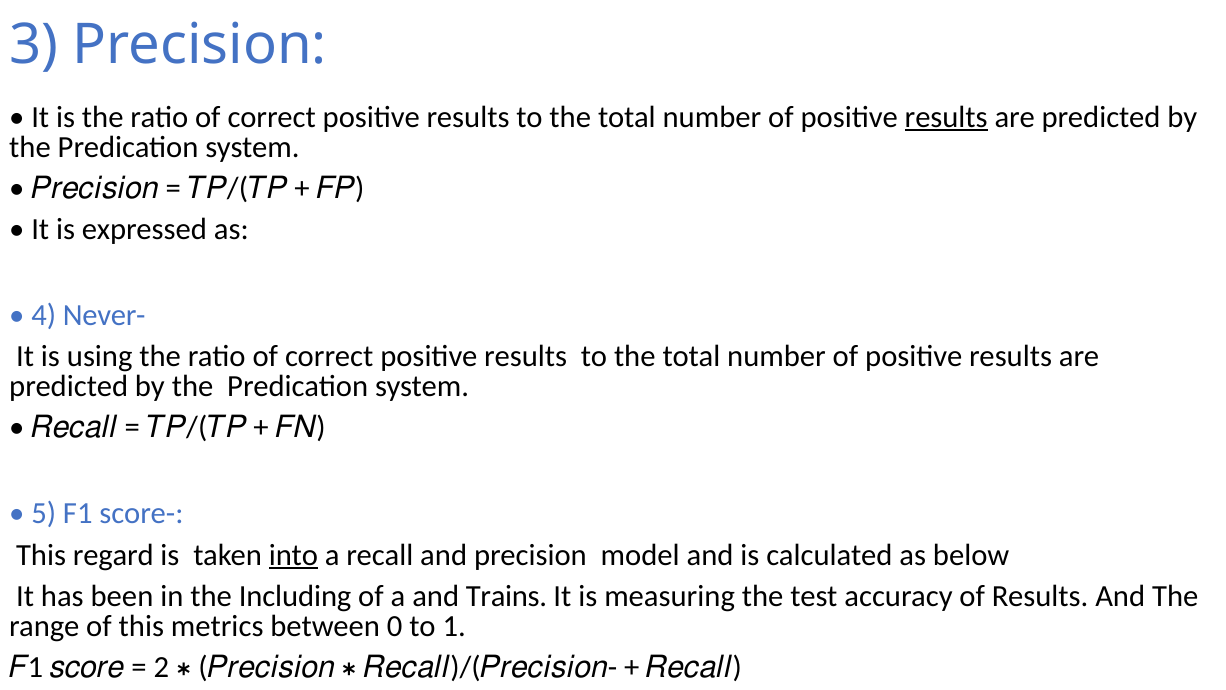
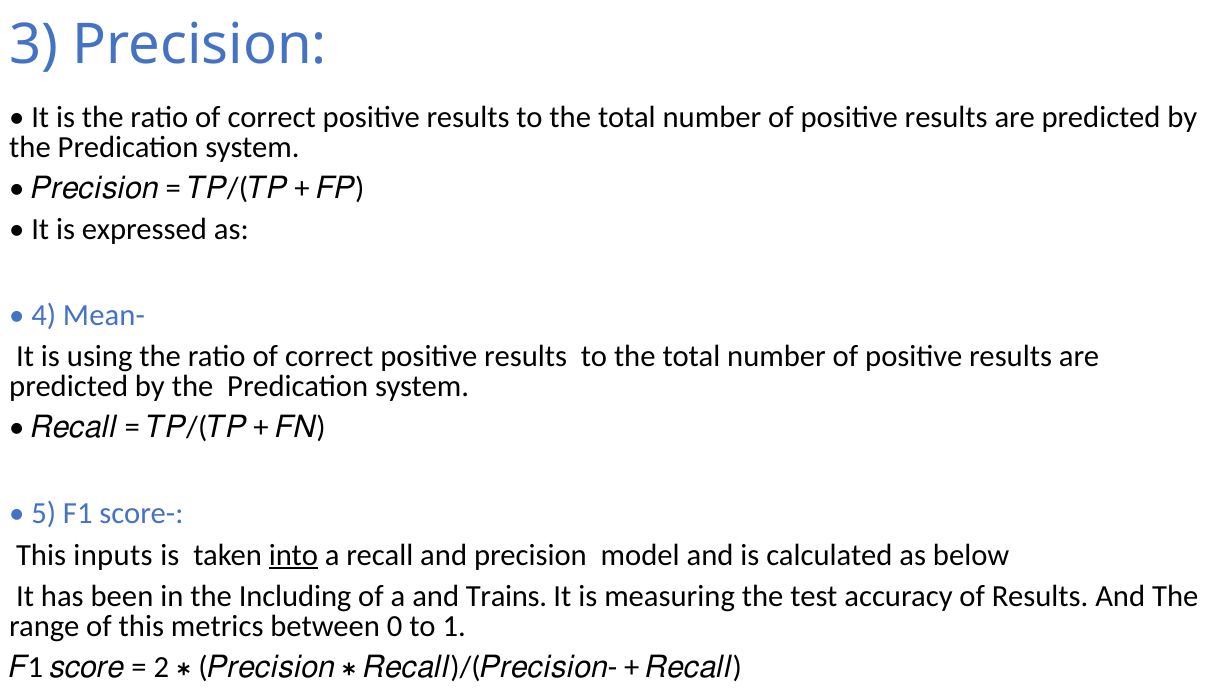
results at (946, 117) underline: present -> none
Never-: Never- -> Mean-
regard: regard -> inputs
